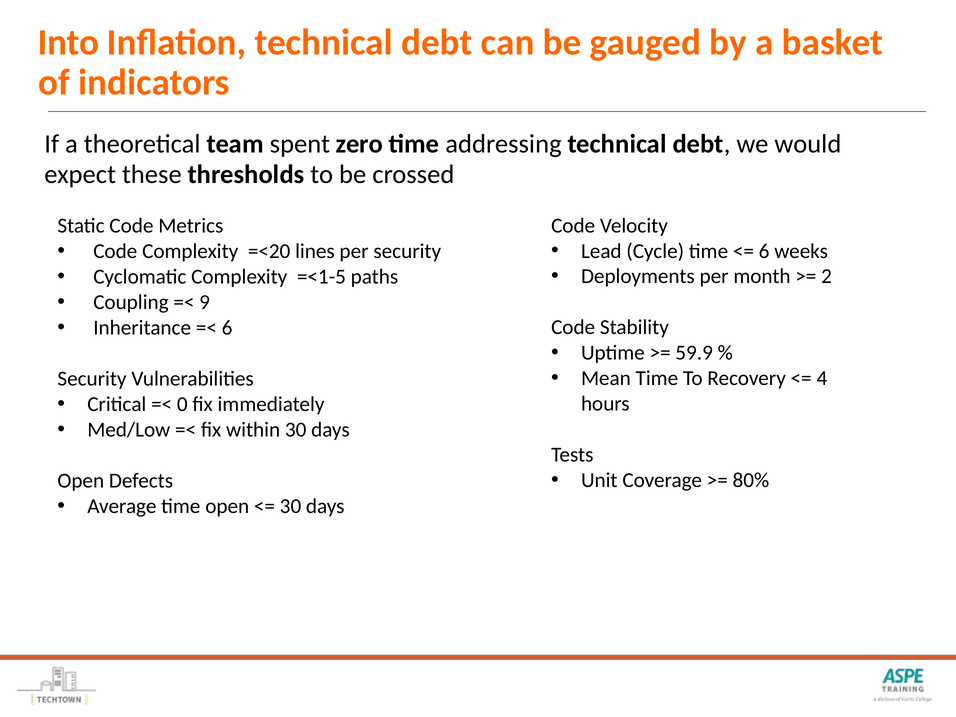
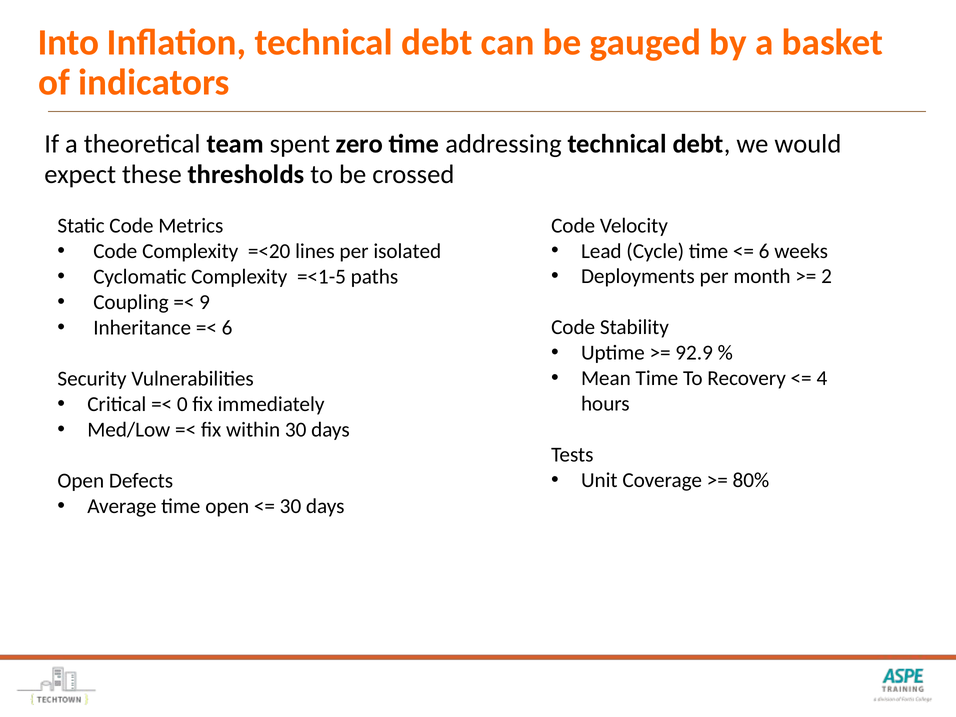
per security: security -> isolated
59.9: 59.9 -> 92.9
